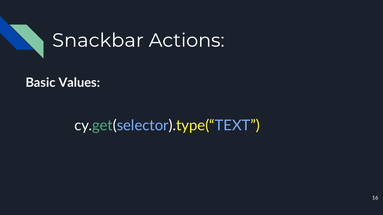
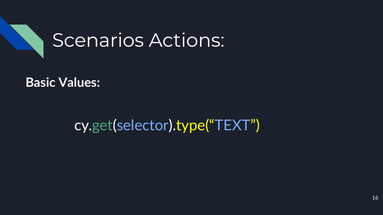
Snackbar: Snackbar -> Scenarios
